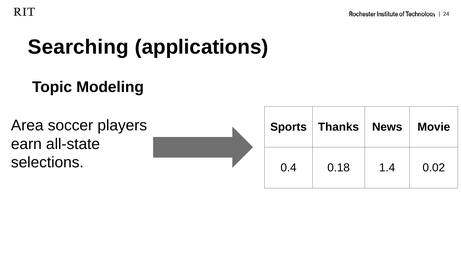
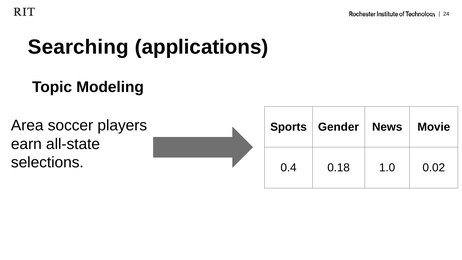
Thanks: Thanks -> Gender
1.4: 1.4 -> 1.0
